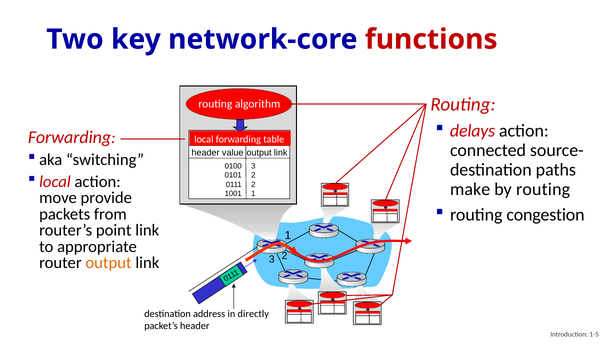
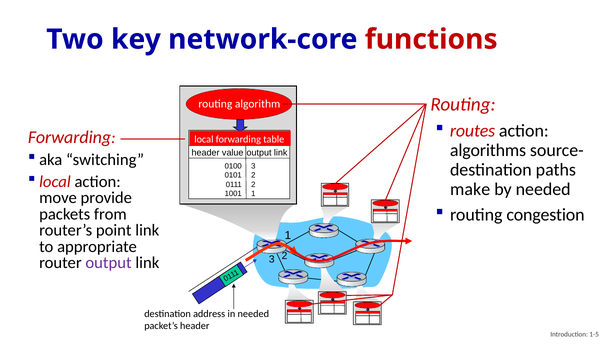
delays: delays -> routes
connected: connected -> algorithms
by routing: routing -> needed
output at (109, 263) colour: orange -> purple
in directly: directly -> needed
